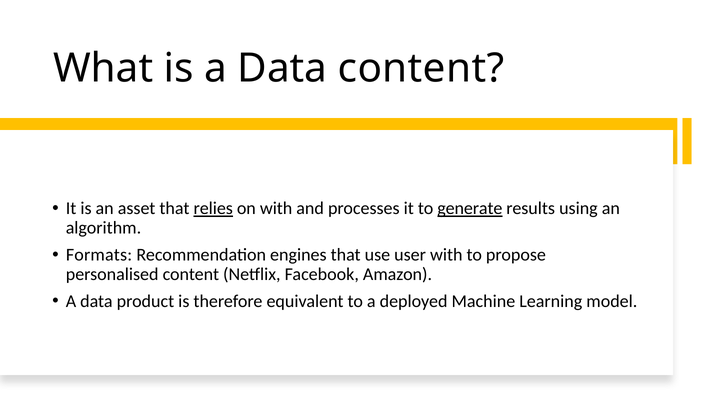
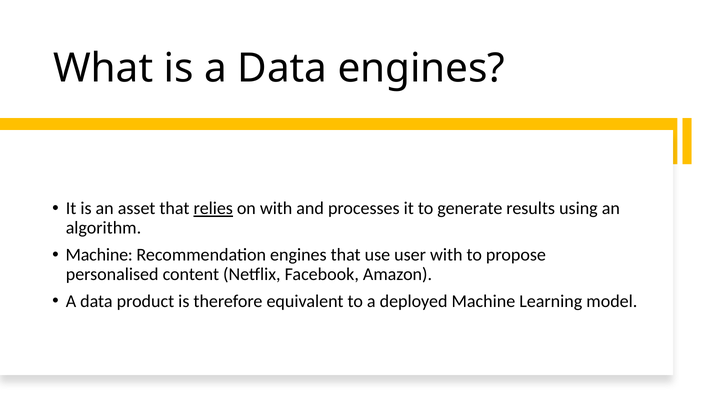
Data content: content -> engines
generate underline: present -> none
Formats at (99, 255): Formats -> Machine
